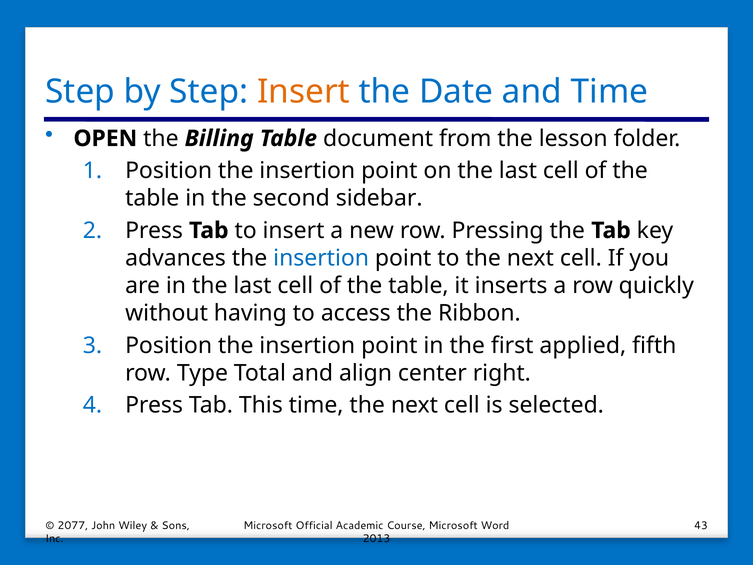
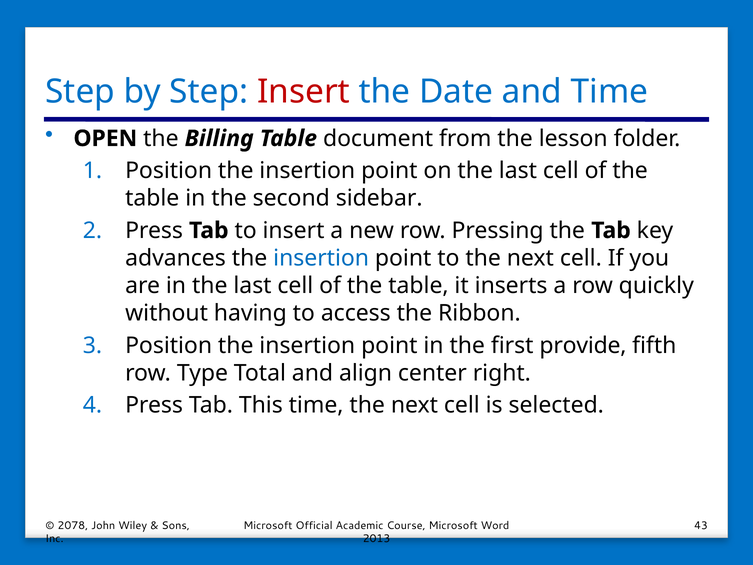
Insert at (304, 91) colour: orange -> red
applied: applied -> provide
2077: 2077 -> 2078
